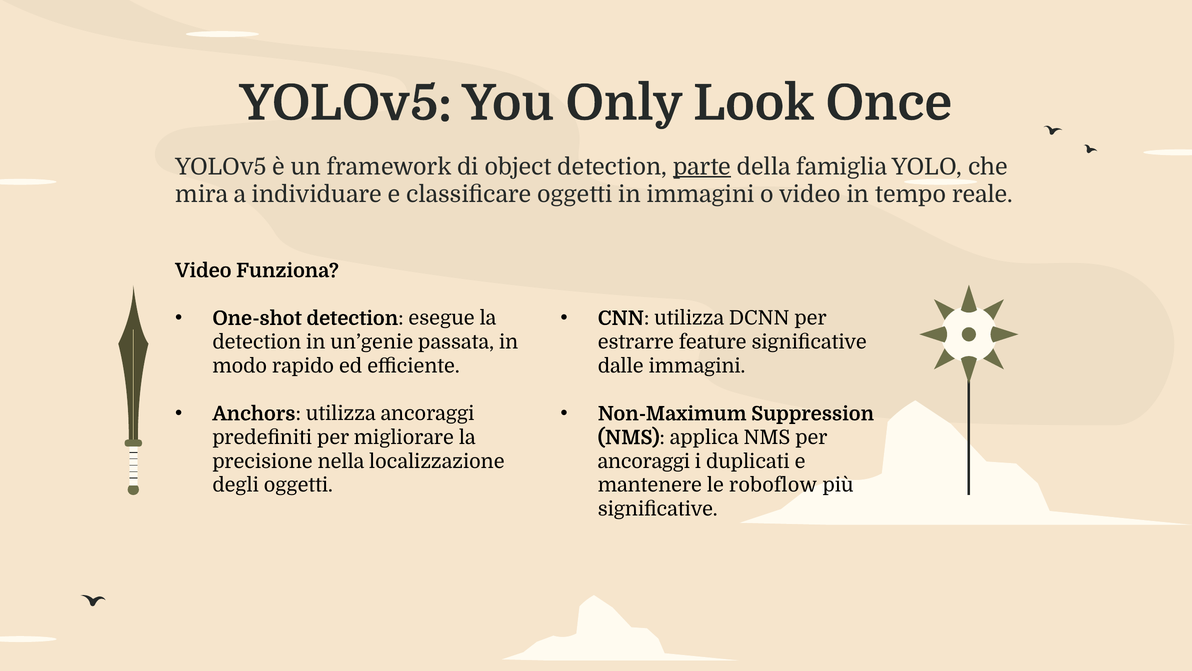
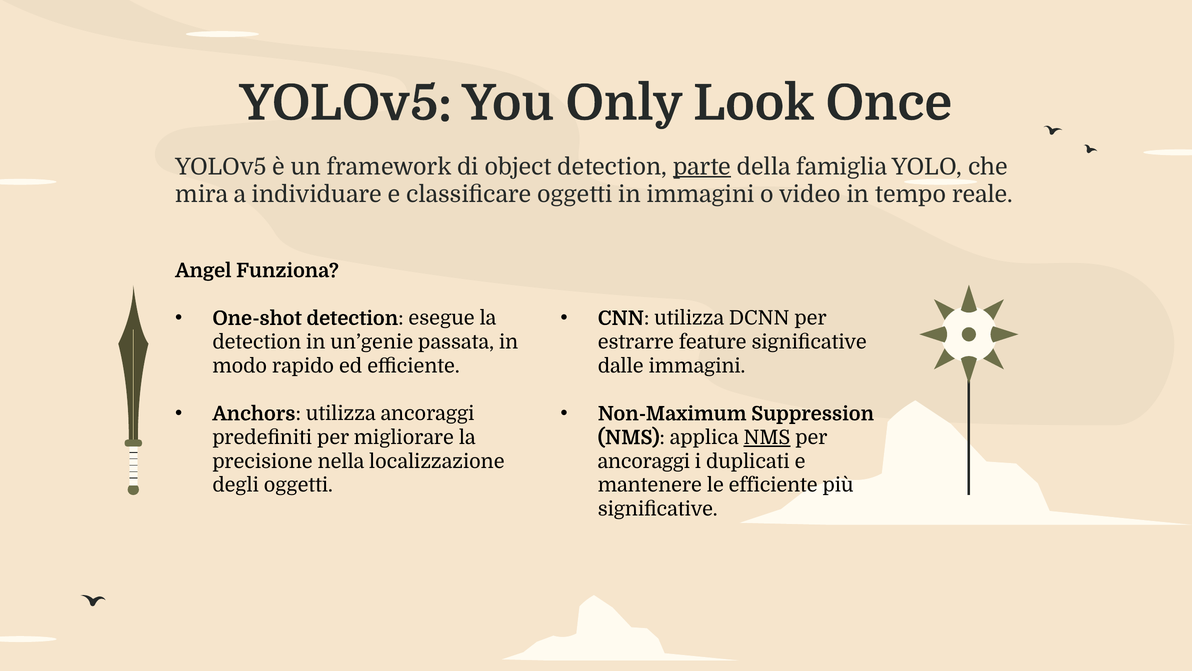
Video at (203, 270): Video -> Angel
NMS at (767, 437) underline: none -> present
le roboflow: roboflow -> efficiente
